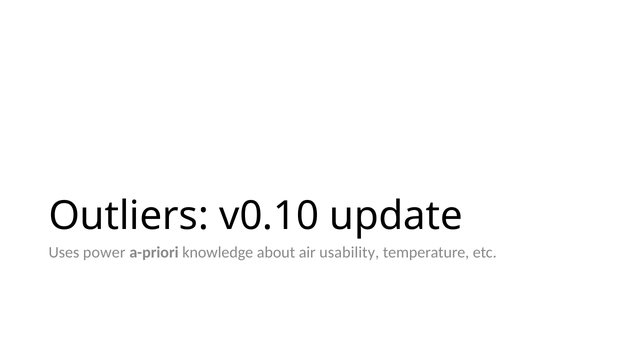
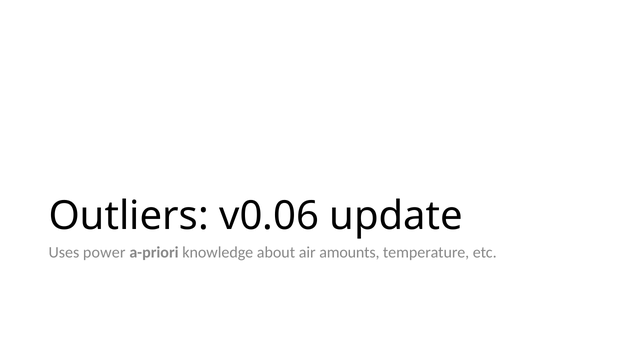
v0.10: v0.10 -> v0.06
usability: usability -> amounts
